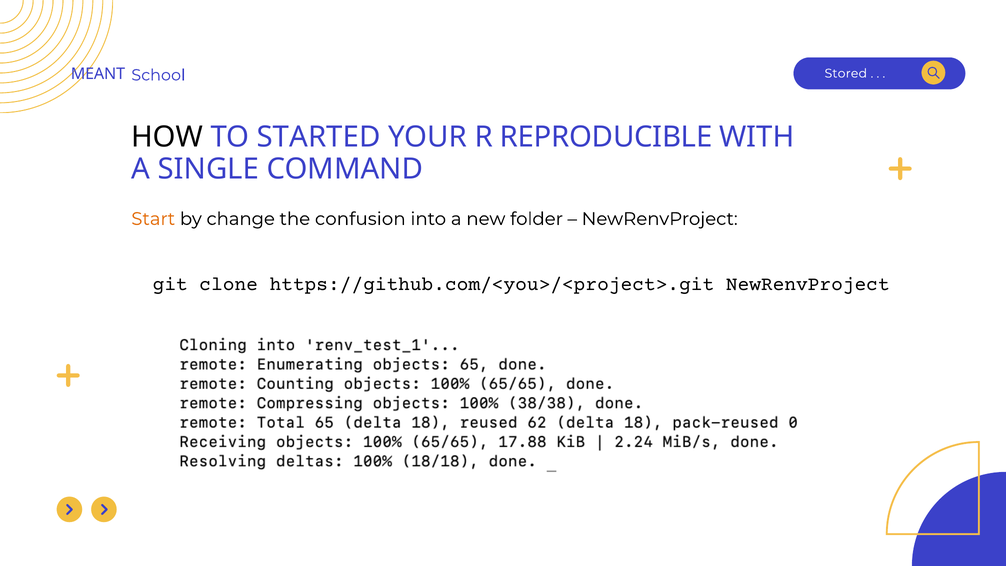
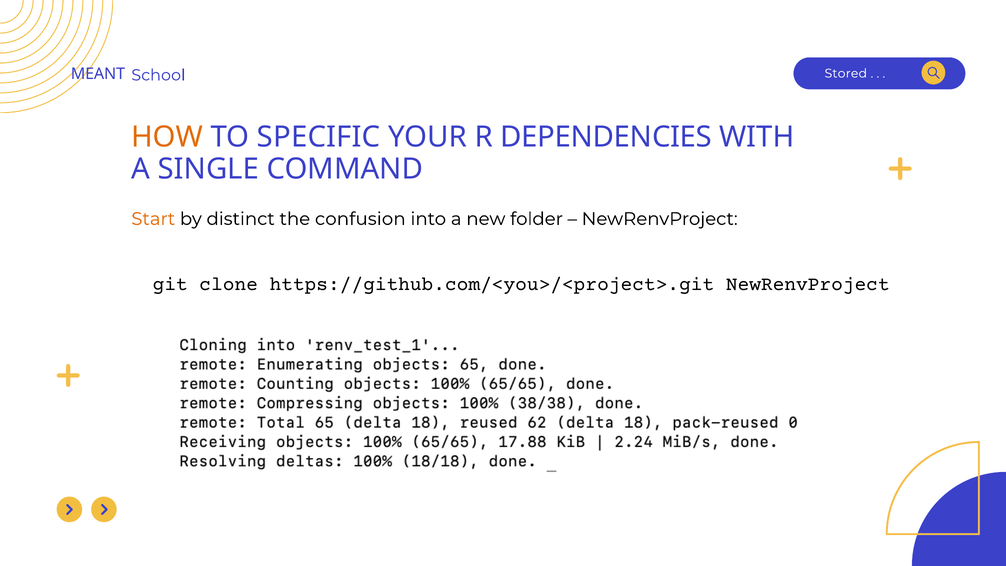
HOW colour: black -> orange
STARTED: STARTED -> SPECIFIC
REPRODUCIBLE: REPRODUCIBLE -> DEPENDENCIES
change: change -> distinct
